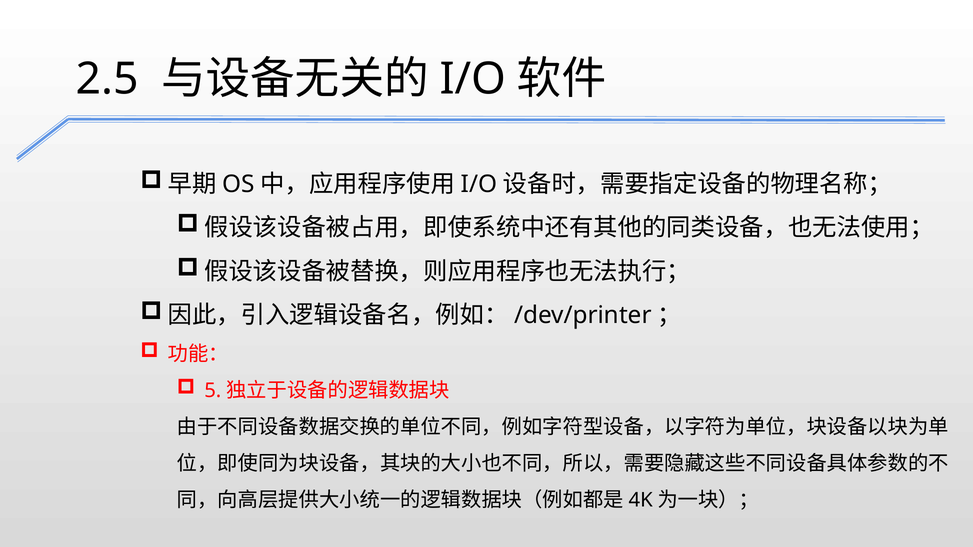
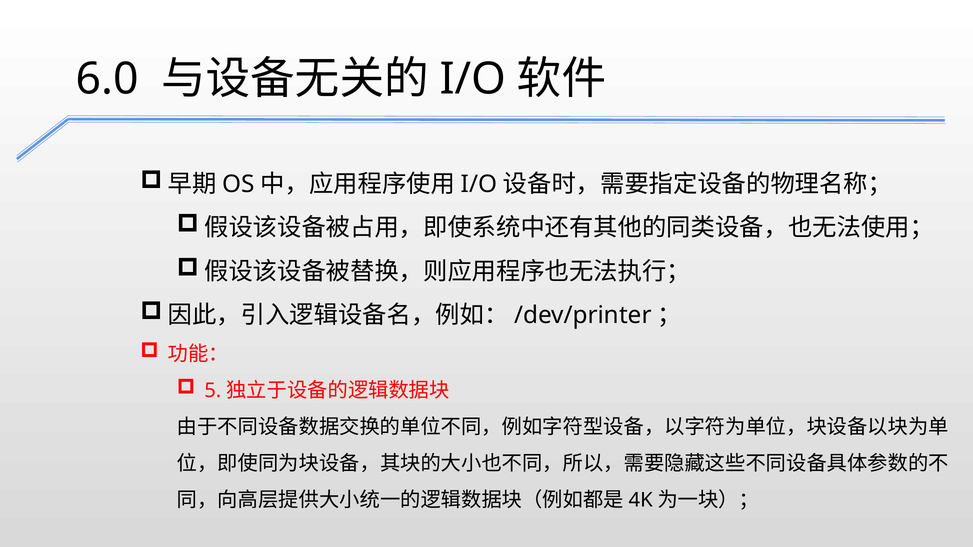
2.5: 2.5 -> 6.0
